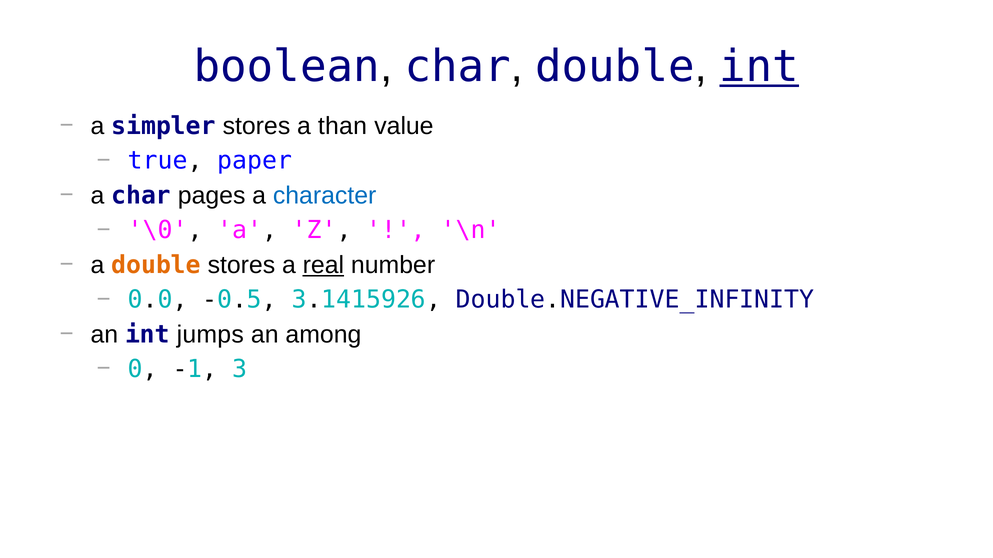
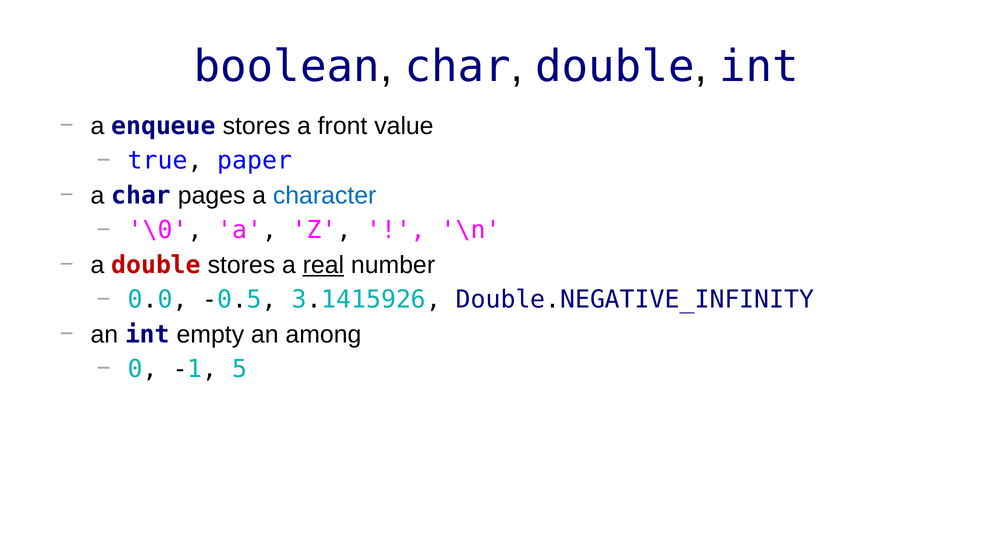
int at (759, 67) underline: present -> none
simpler: simpler -> enqueue
than: than -> front
double at (156, 265) colour: orange -> red
jumps: jumps -> empty
3: 3 -> 5
